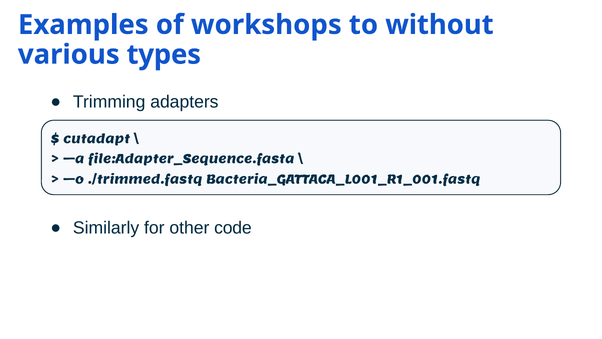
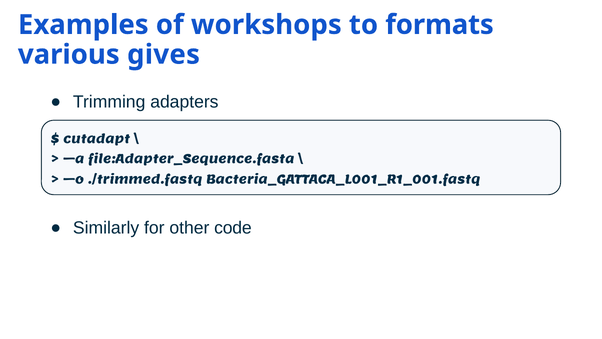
without: without -> formats
types: types -> gives
